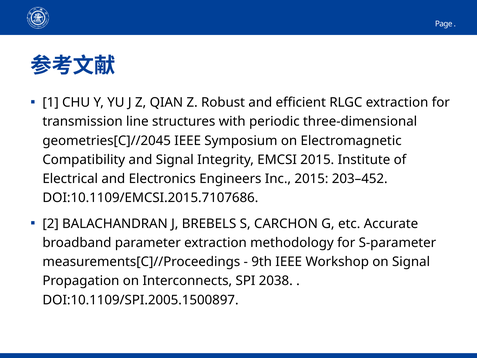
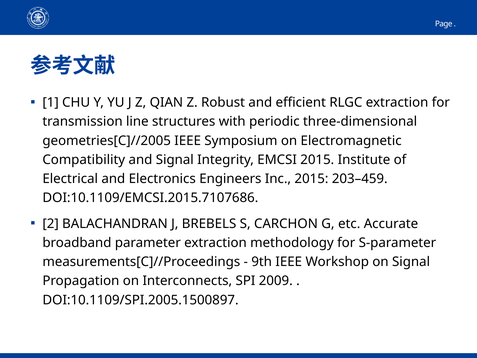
geometries[C]//2045: geometries[C]//2045 -> geometries[C]//2005
203–452: 203–452 -> 203–459
2038: 2038 -> 2009
